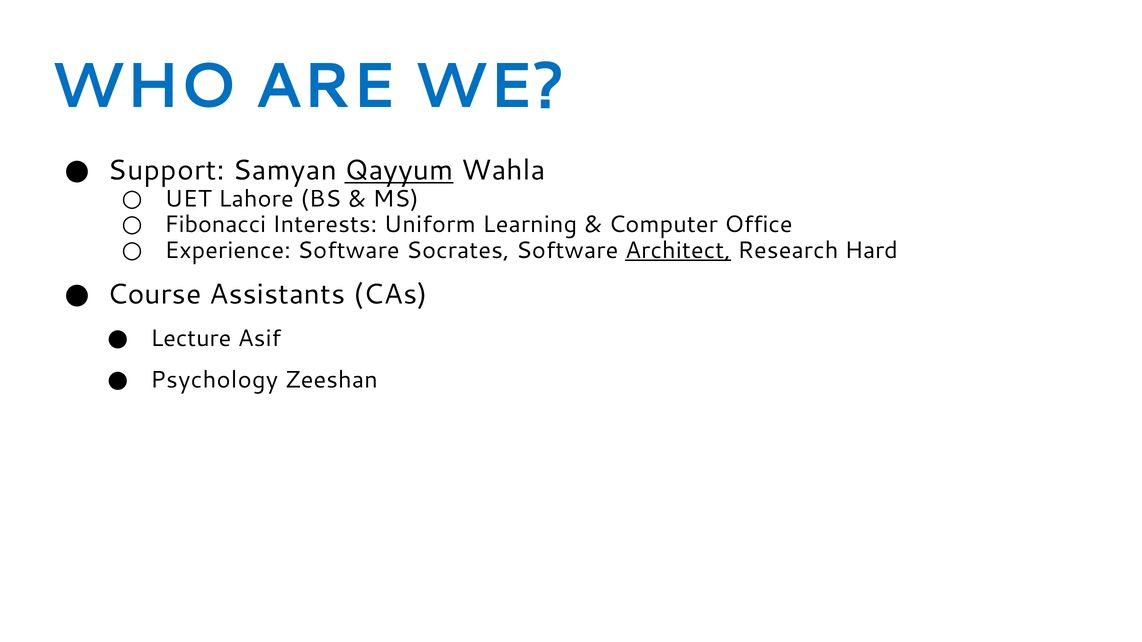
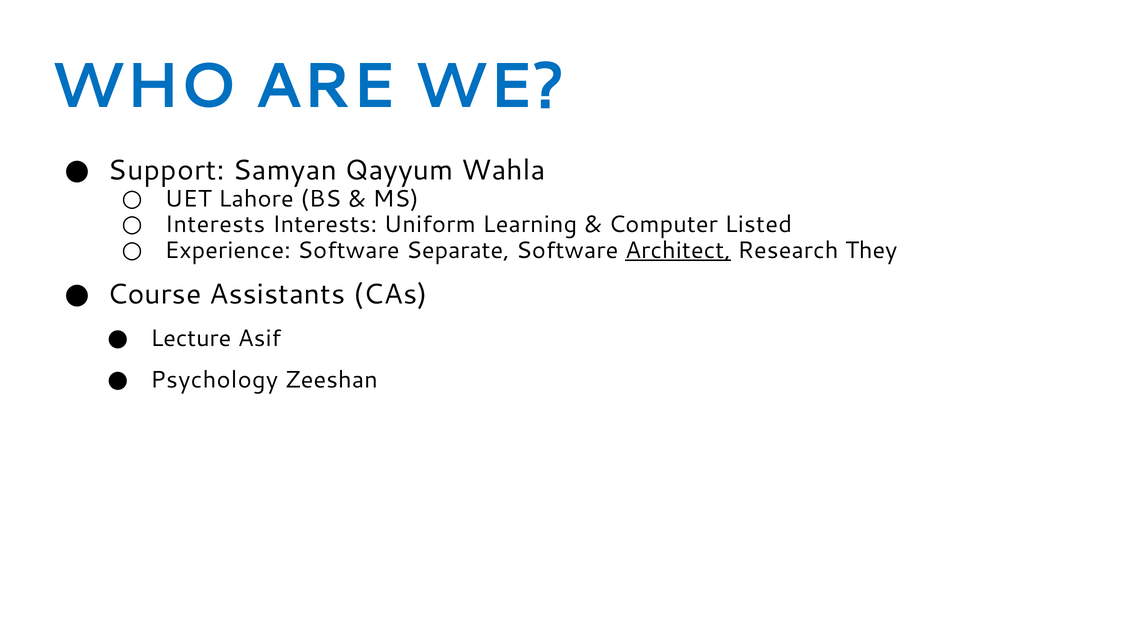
Qayyum underline: present -> none
Fibonacci at (215, 225): Fibonacci -> Interests
Office: Office -> Listed
Socrates: Socrates -> Separate
Hard: Hard -> They
